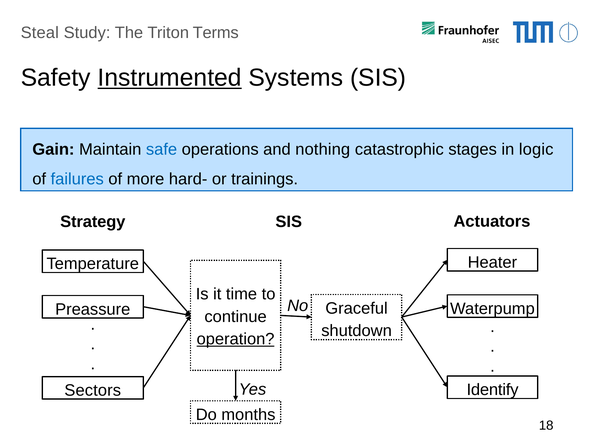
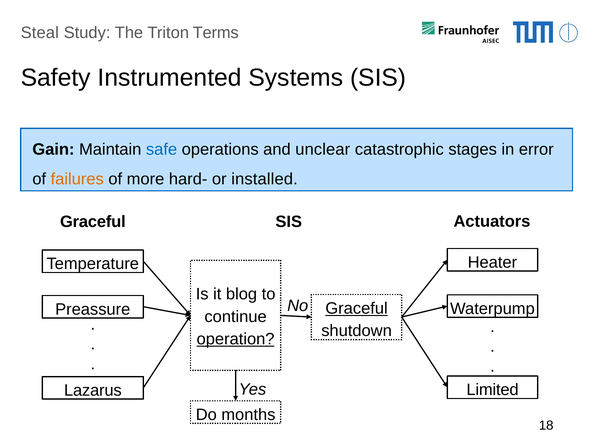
Instrumented underline: present -> none
nothing: nothing -> unclear
logic: logic -> error
failures colour: blue -> orange
trainings: trainings -> installed
Strategy at (93, 222): Strategy -> Graceful
time: time -> blog
Graceful at (357, 308) underline: none -> present
Identify: Identify -> Limited
Sectors: Sectors -> Lazarus
